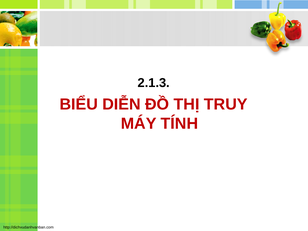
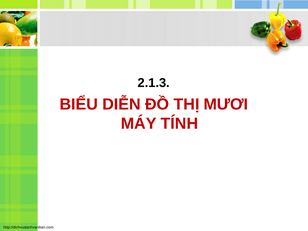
TRUY: TRUY -> MƯƠI
